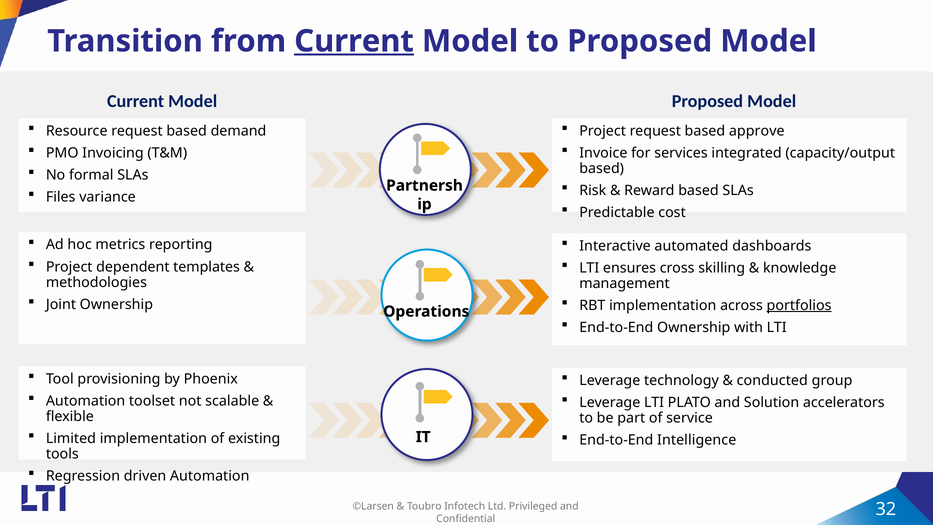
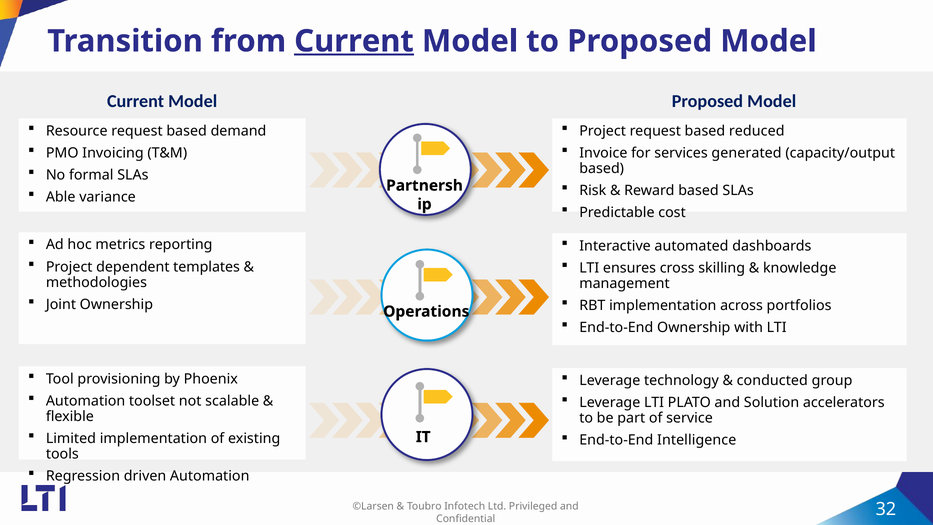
approve: approve -> reduced
integrated: integrated -> generated
Files: Files -> Able
portfolios underline: present -> none
